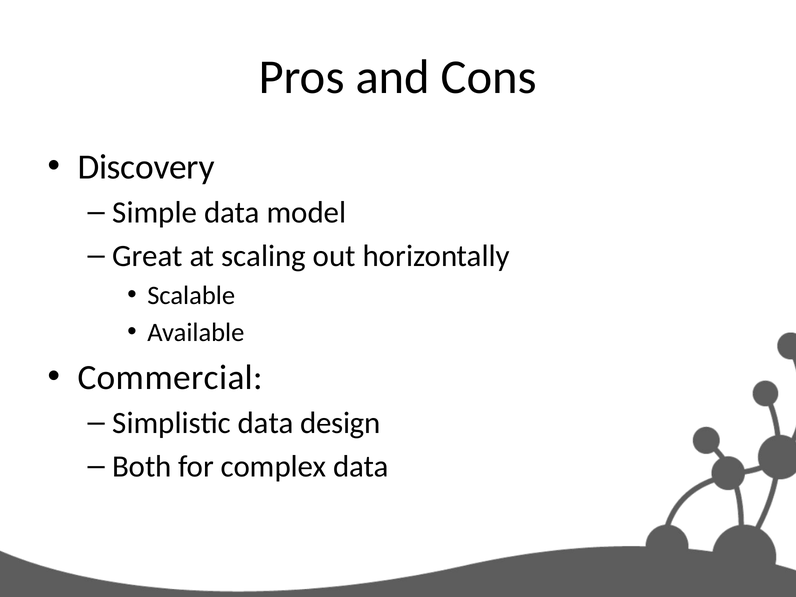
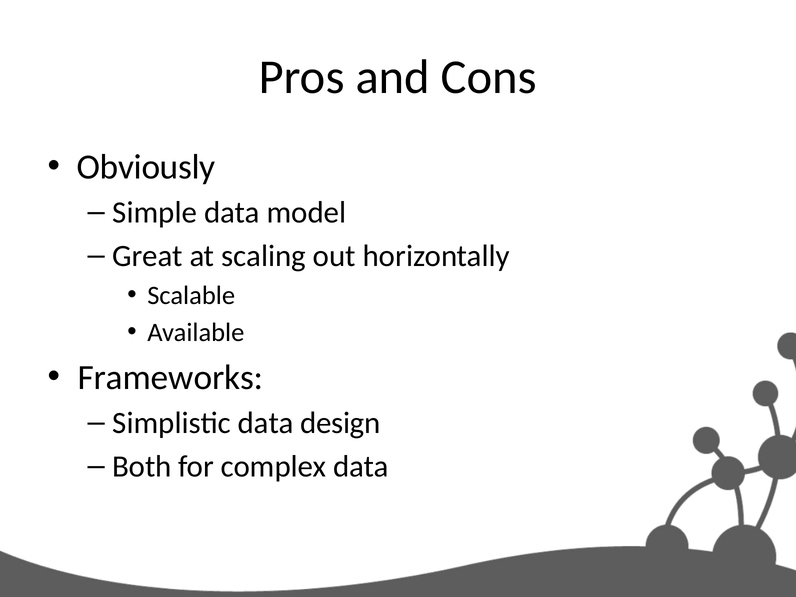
Discovery: Discovery -> Obviously
Commercial: Commercial -> Frameworks
